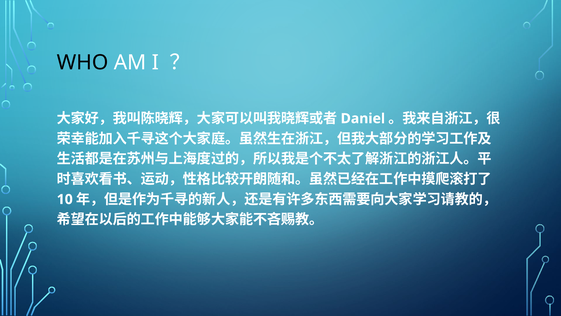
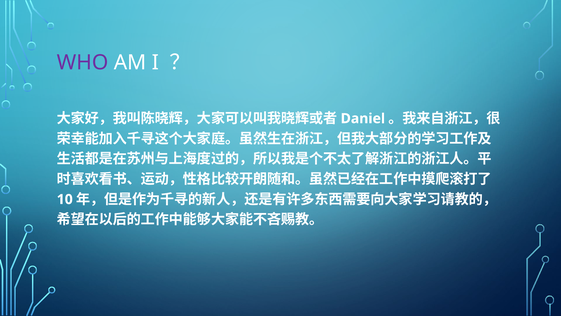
WHO colour: black -> purple
